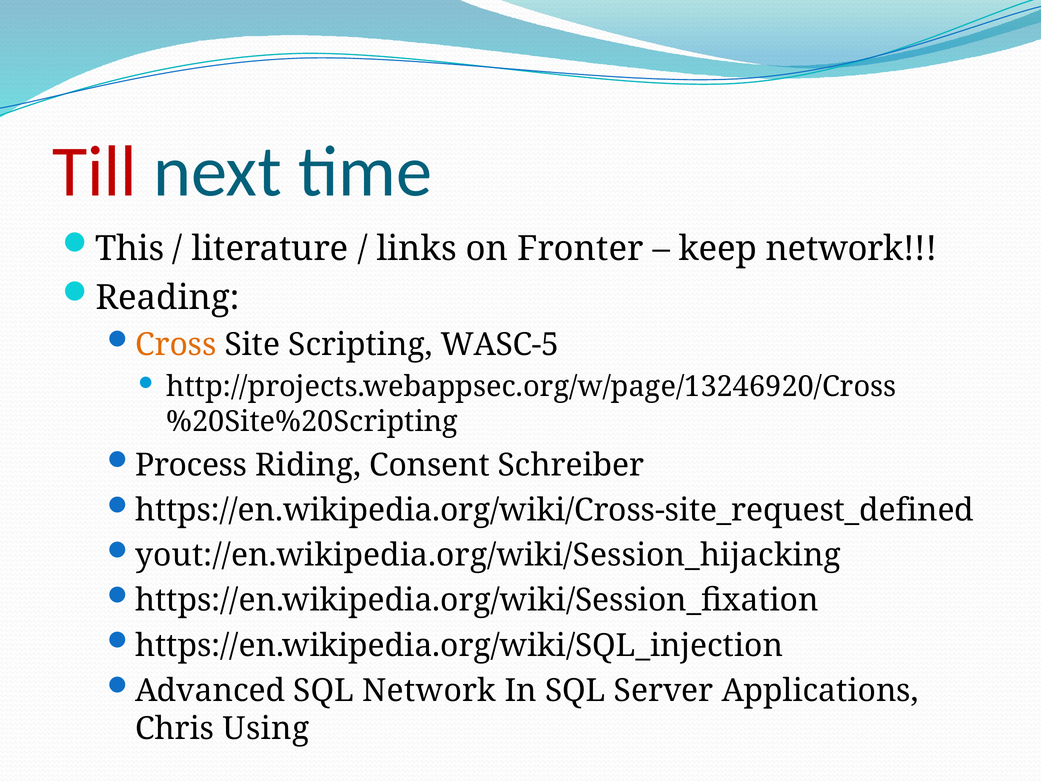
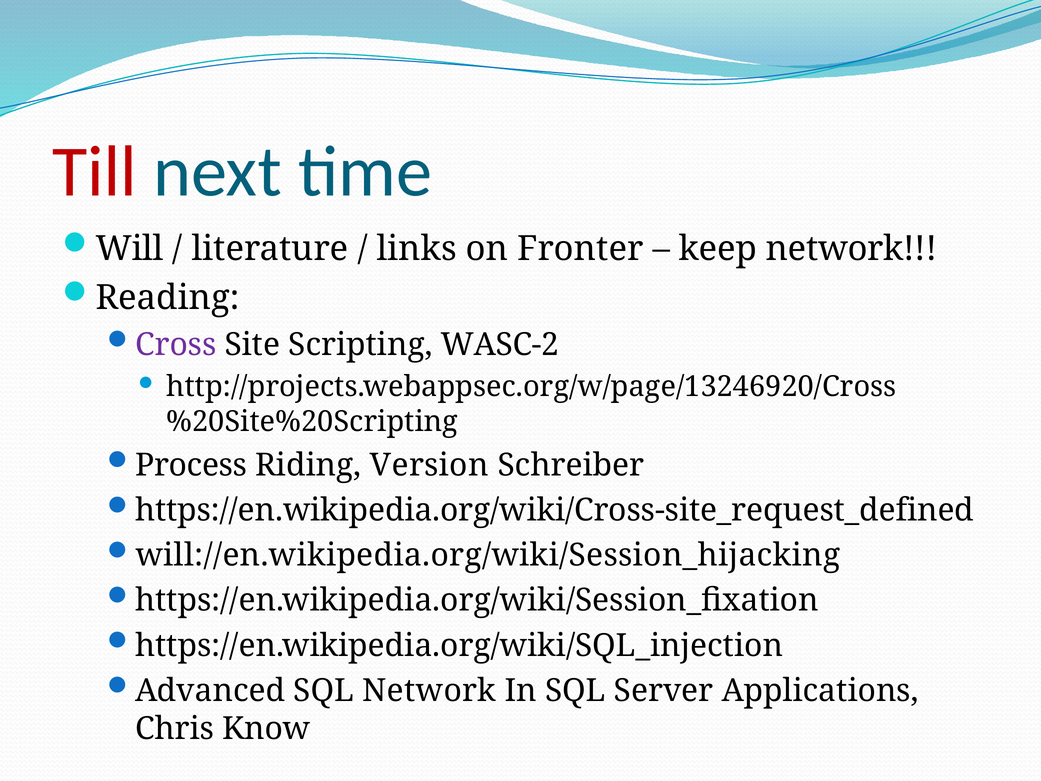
This: This -> Will
Cross colour: orange -> purple
WASC-5: WASC-5 -> WASC-2
Consent: Consent -> Version
yout://en.wikipedia.org/wiki/Session_hijacking: yout://en.wikipedia.org/wiki/Session_hijacking -> will://en.wikipedia.org/wiki/Session_hijacking
Using: Using -> Know
